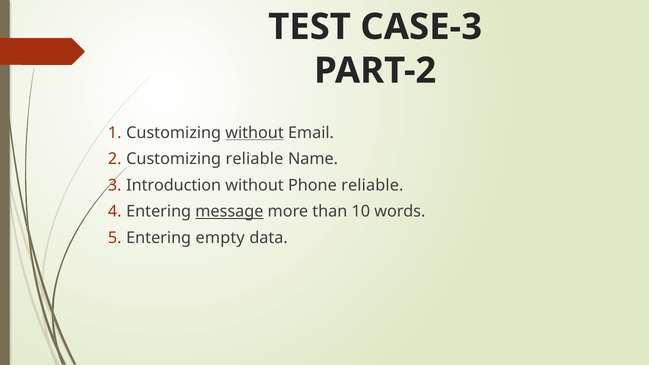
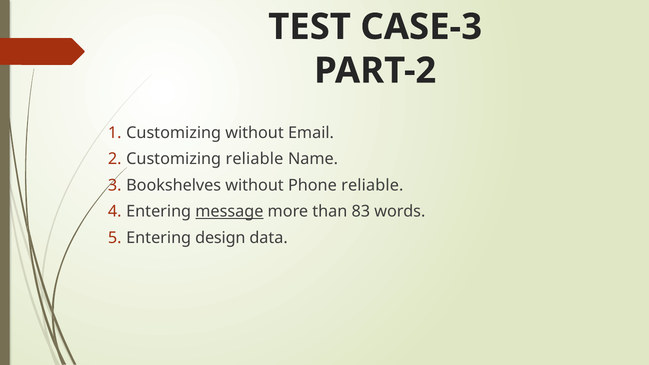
without at (255, 133) underline: present -> none
Introduction: Introduction -> Bookshelves
10: 10 -> 83
empty: empty -> design
